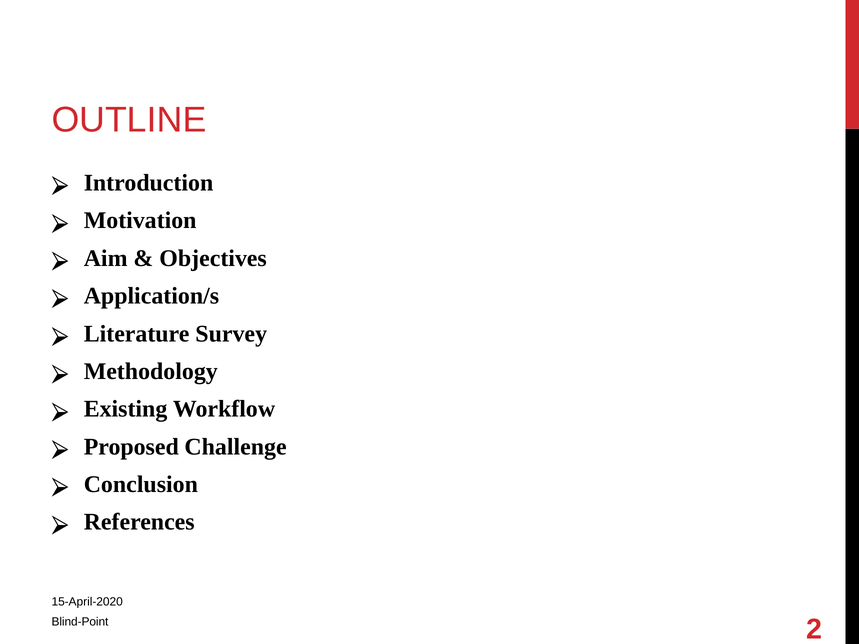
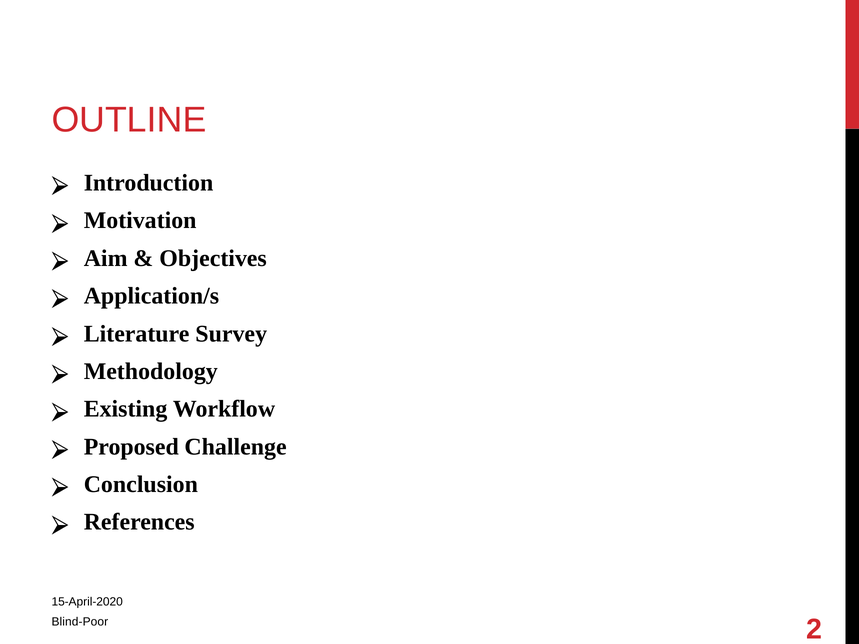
Blind-Point: Blind-Point -> Blind-Poor
